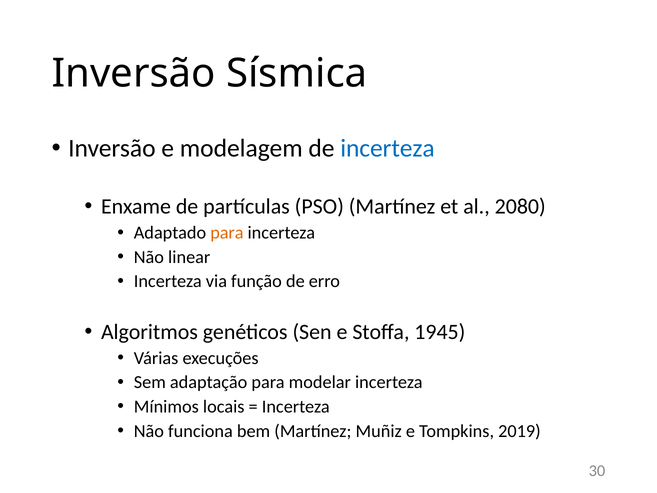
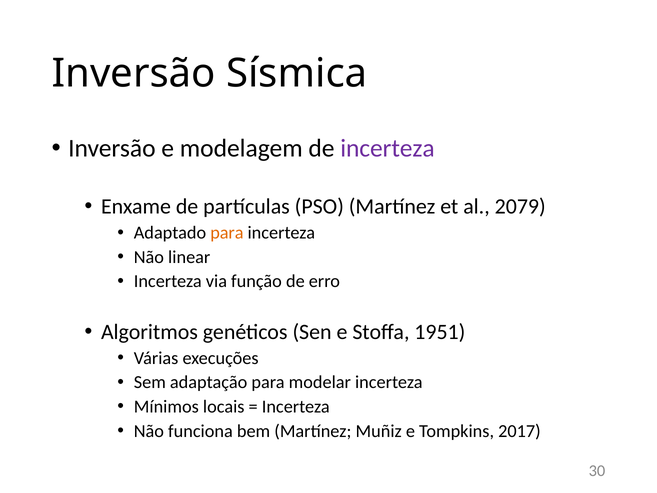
incerteza at (387, 148) colour: blue -> purple
2080: 2080 -> 2079
1945: 1945 -> 1951
2019: 2019 -> 2017
